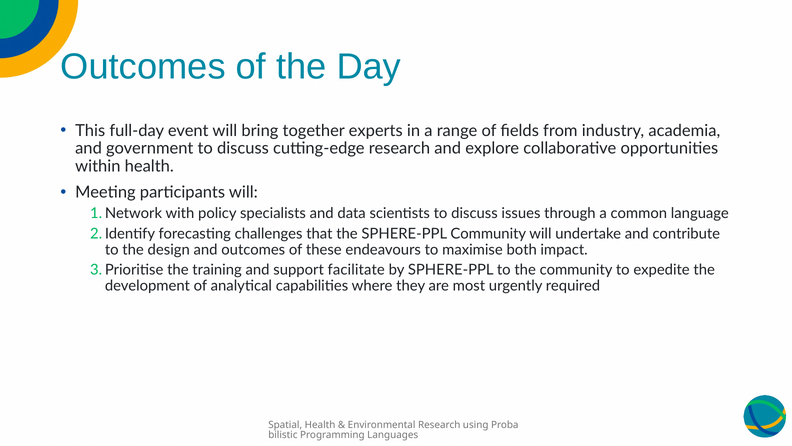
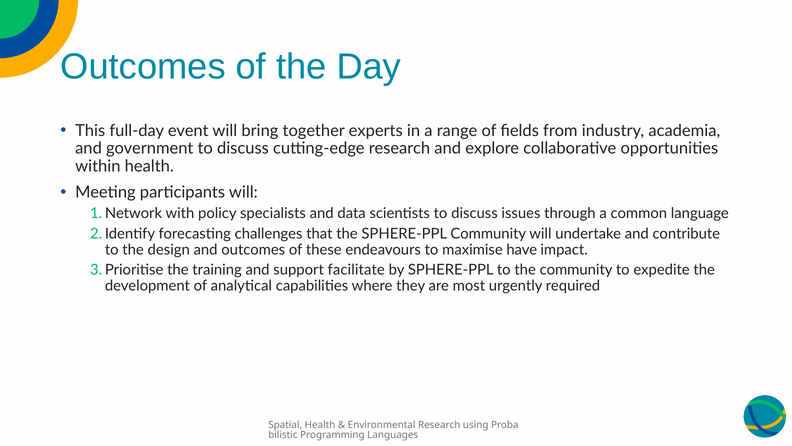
both: both -> have
